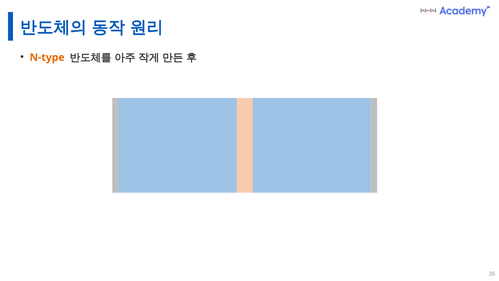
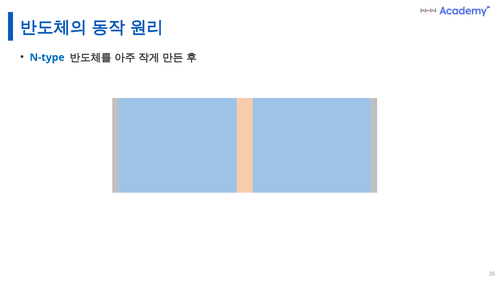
N-type colour: orange -> blue
